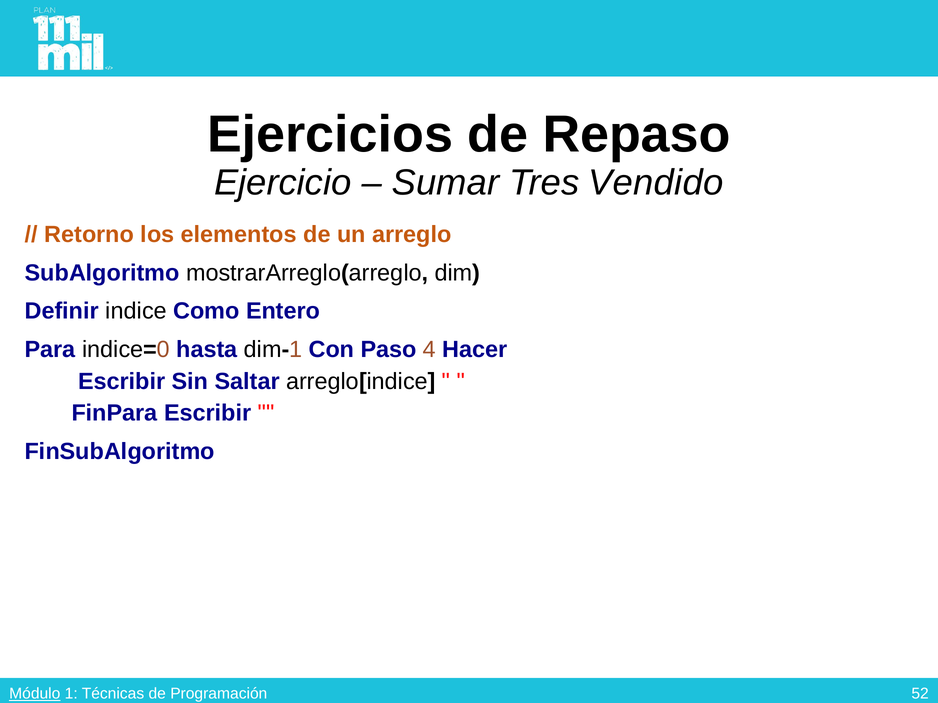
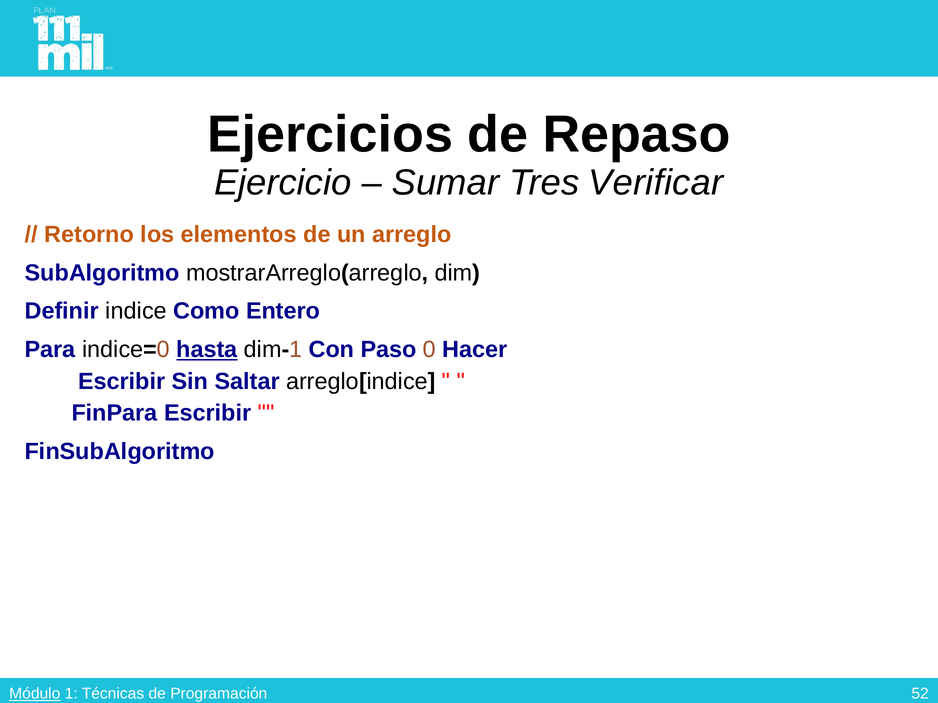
Vendido: Vendido -> Verificar
hasta underline: none -> present
4: 4 -> 0
